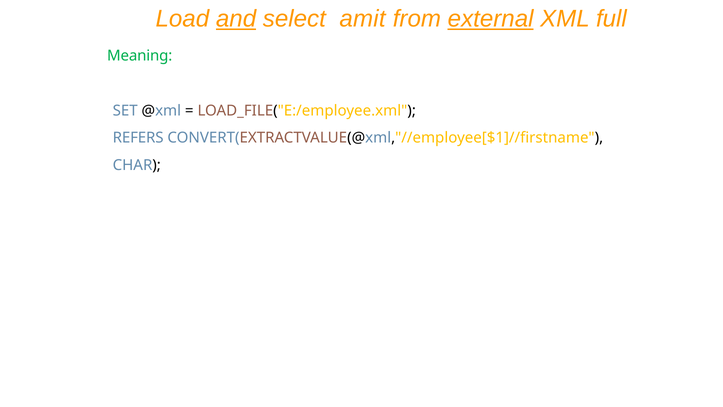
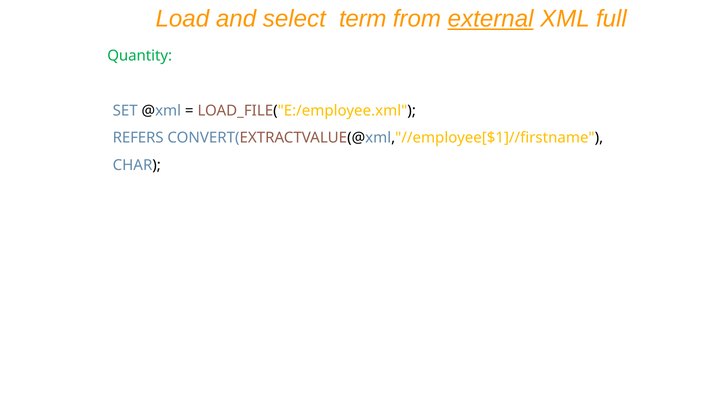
and underline: present -> none
amit: amit -> term
Meaning: Meaning -> Quantity
